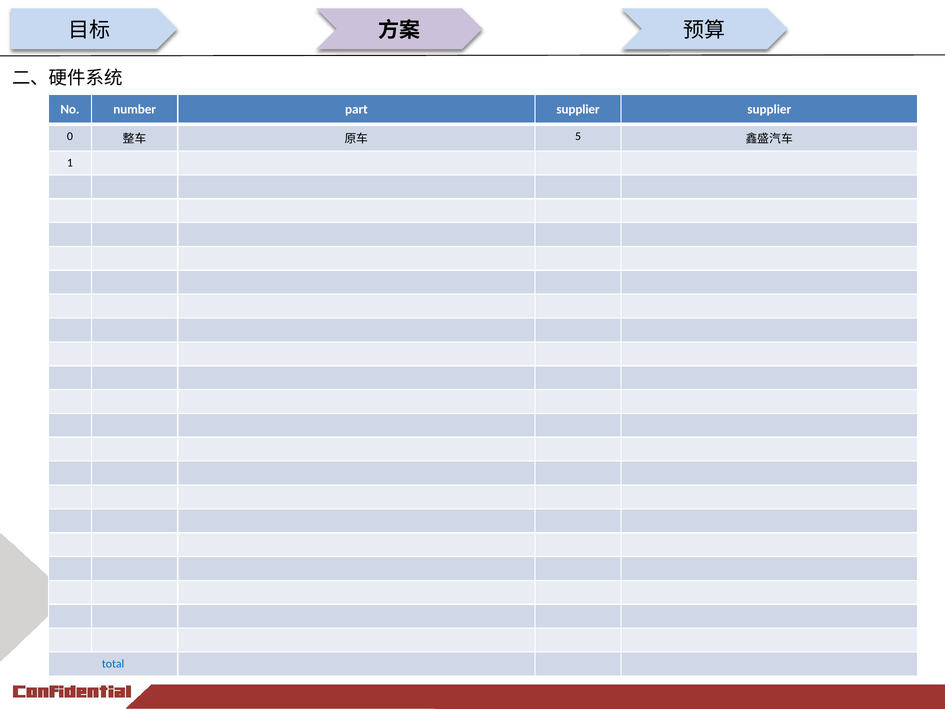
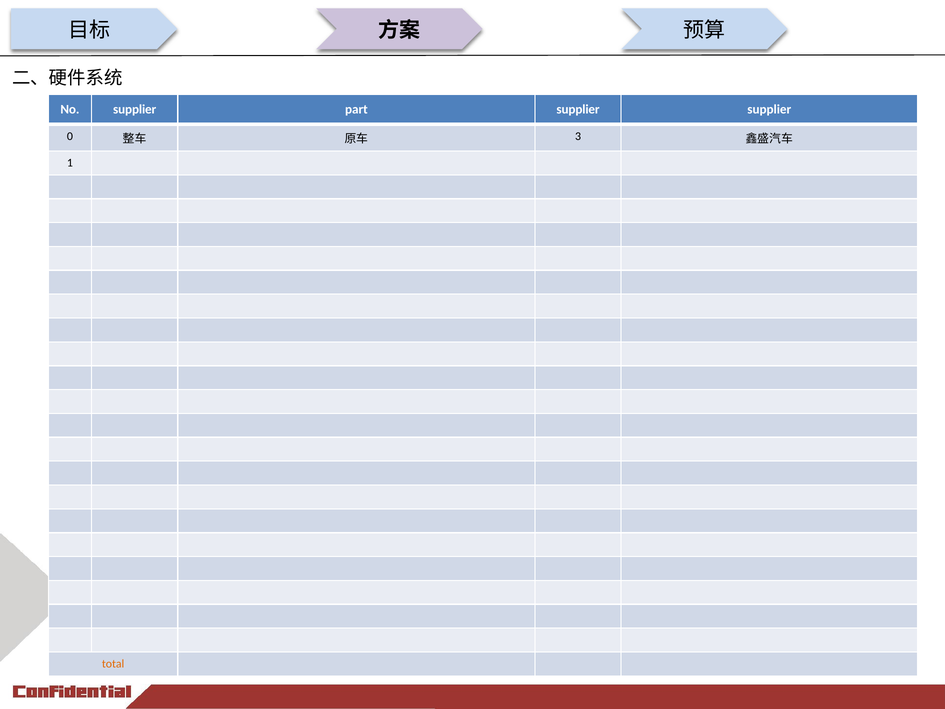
No number: number -> supplier
5: 5 -> 3
total colour: blue -> orange
